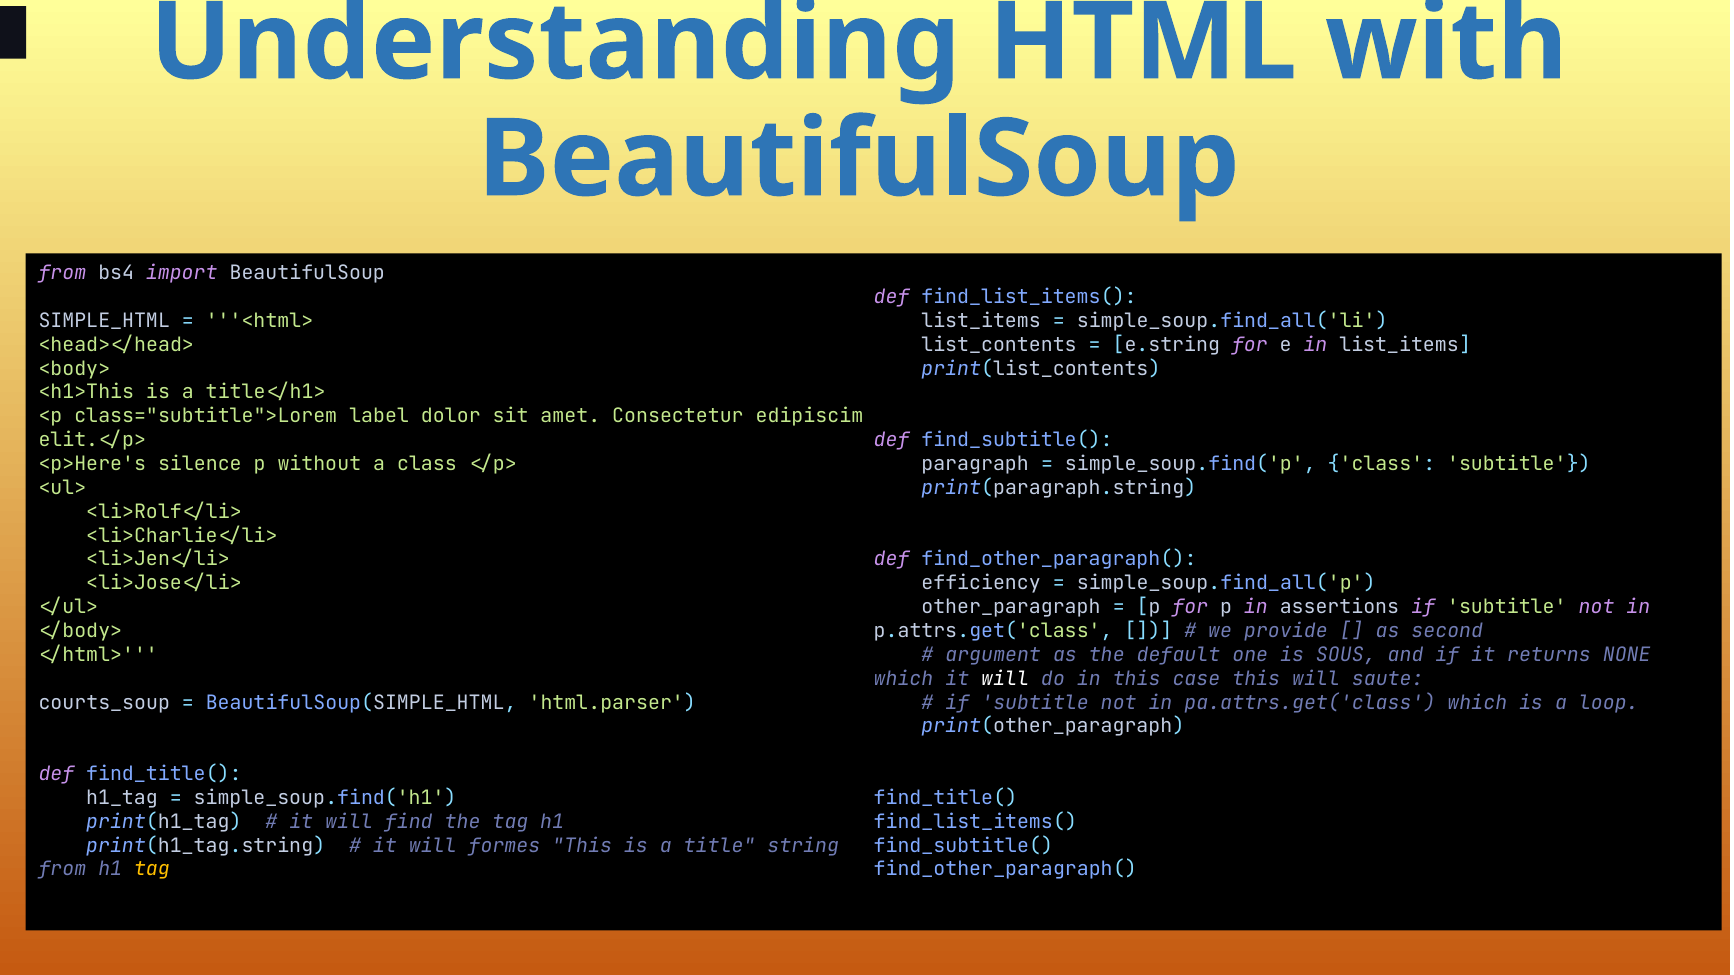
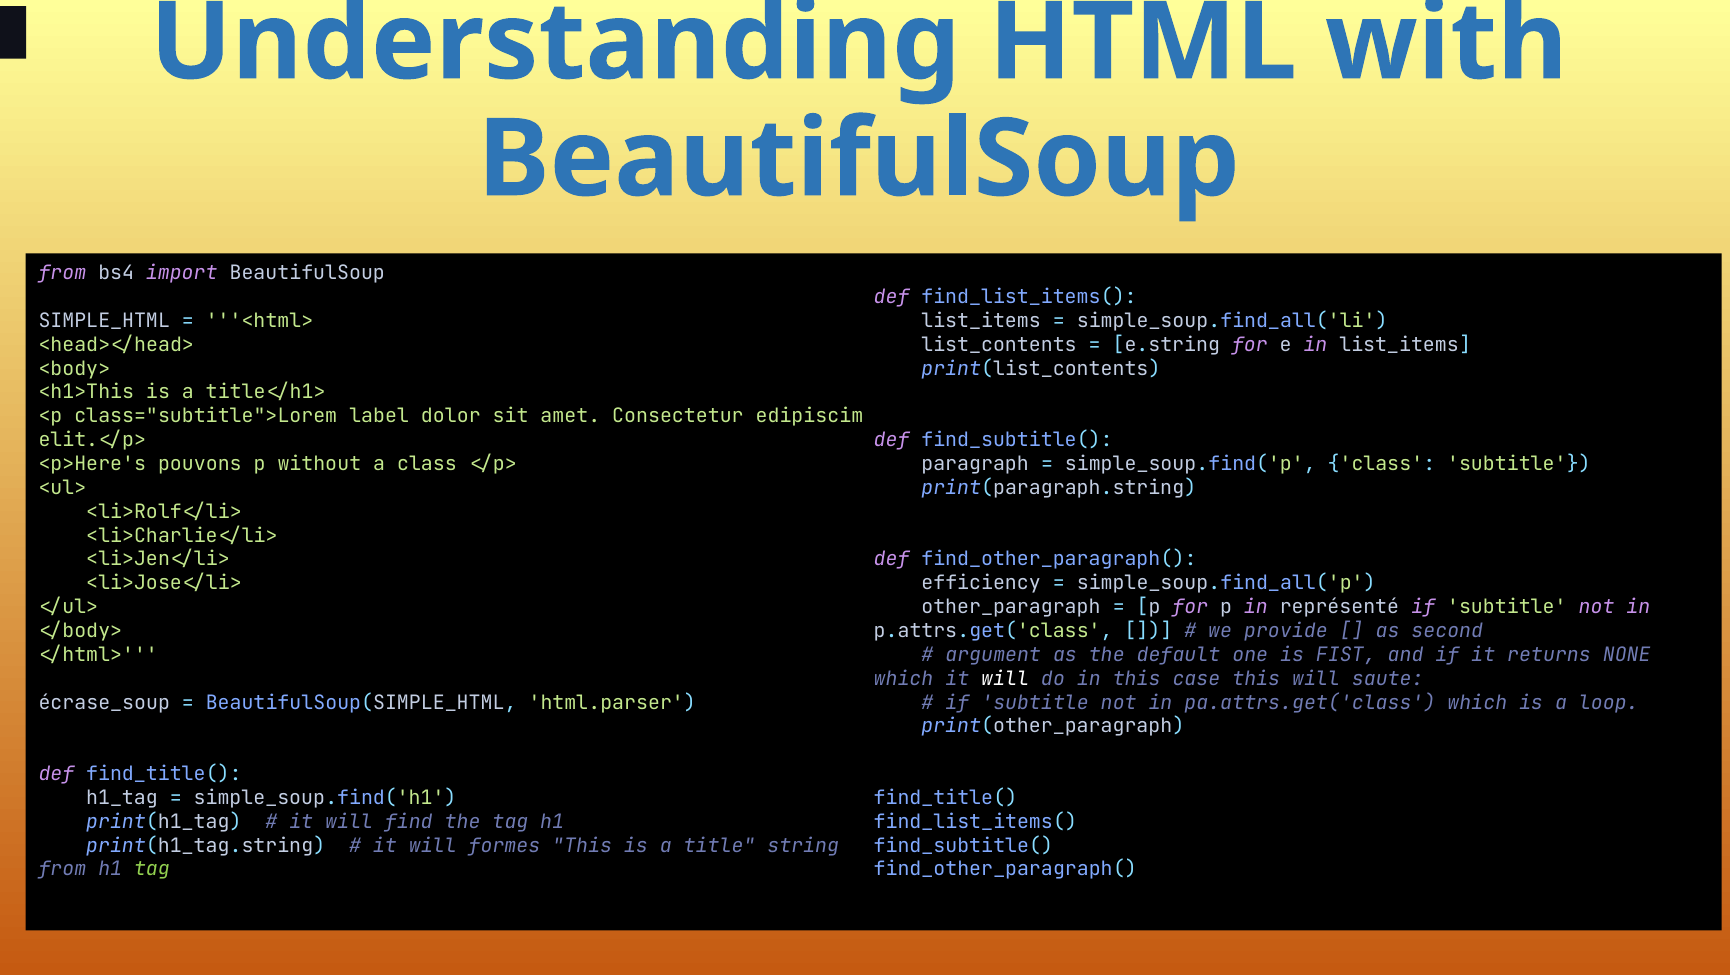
silence: silence -> pouvons
assertions: assertions -> représenté
SOUS: SOUS -> FIST
courts_soup: courts_soup -> écrase_soup
tag at (152, 870) colour: yellow -> light green
